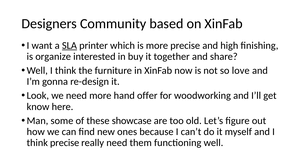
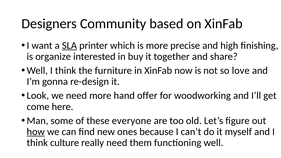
know: know -> come
showcase: showcase -> everyone
how underline: none -> present
think precise: precise -> culture
